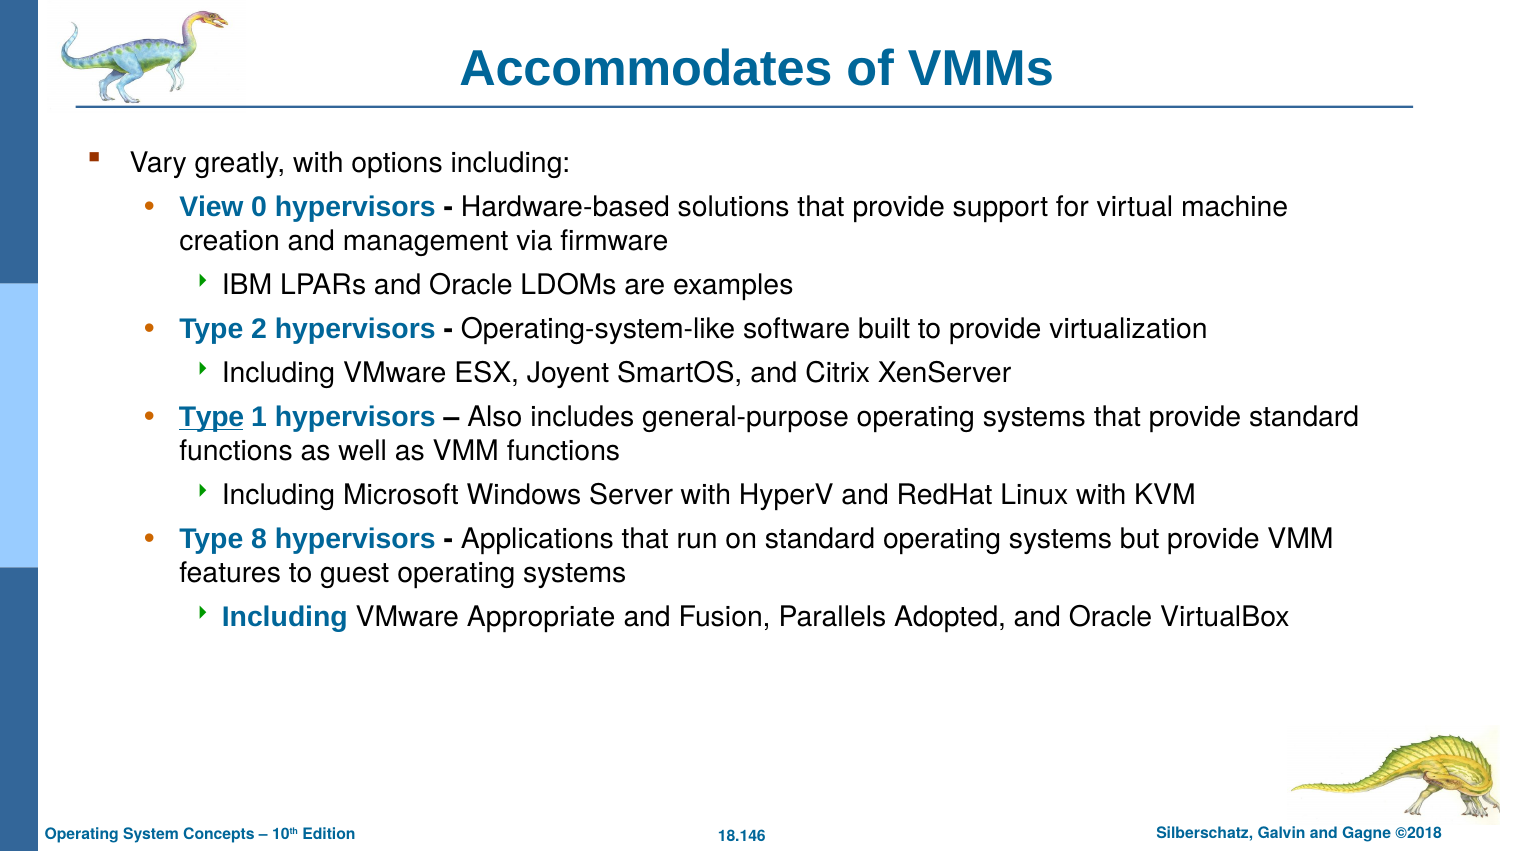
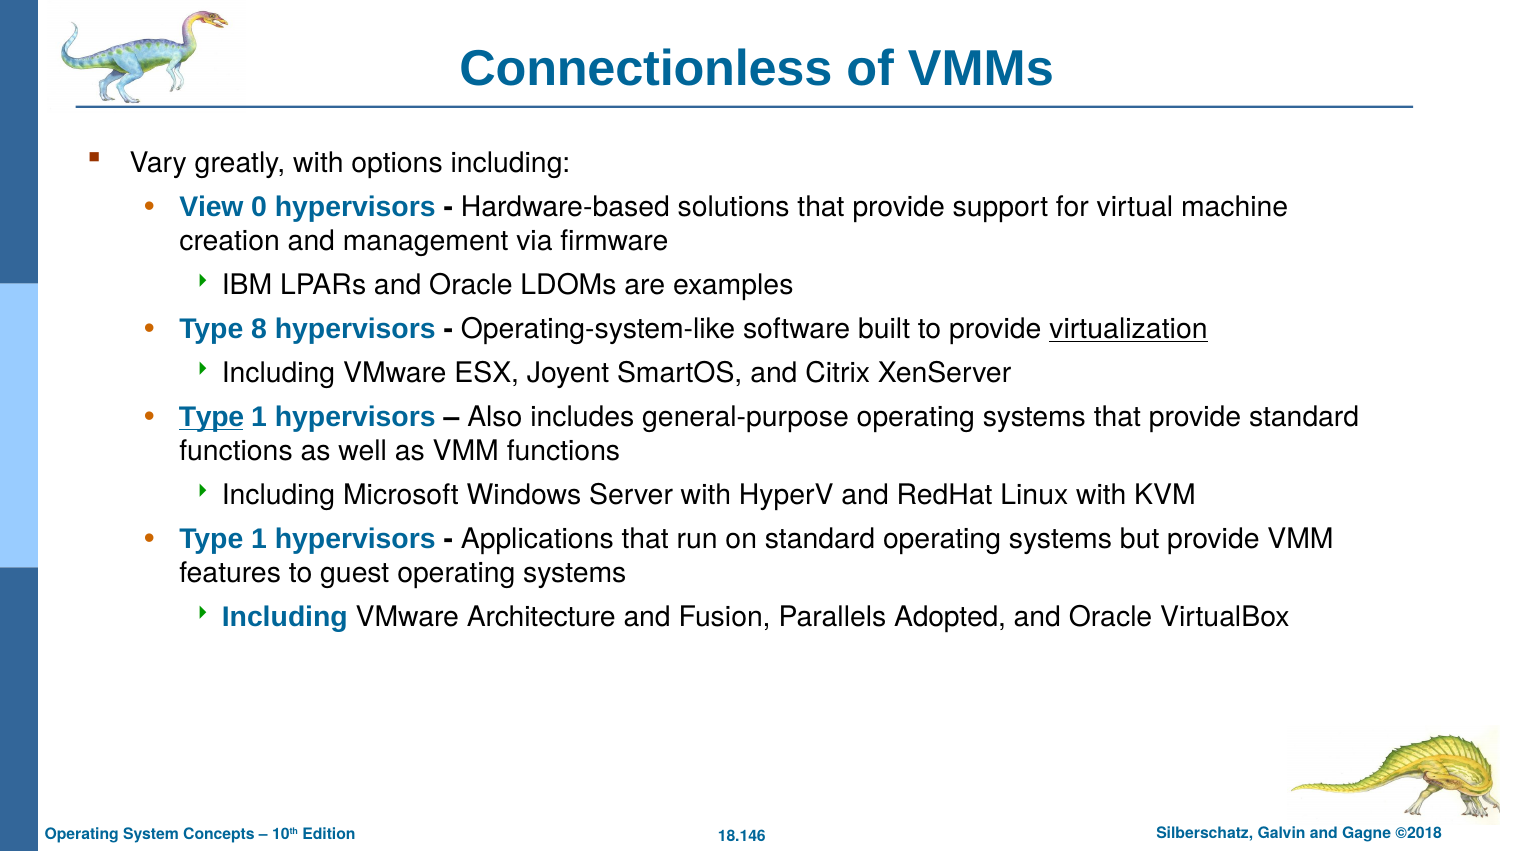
Accommodates: Accommodates -> Connectionless
2: 2 -> 8
virtualization underline: none -> present
8 at (259, 540): 8 -> 1
Appropriate: Appropriate -> Architecture
